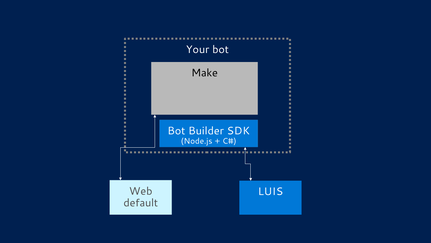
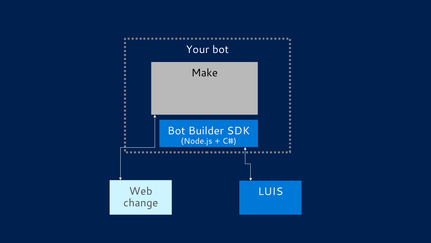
default: default -> change
